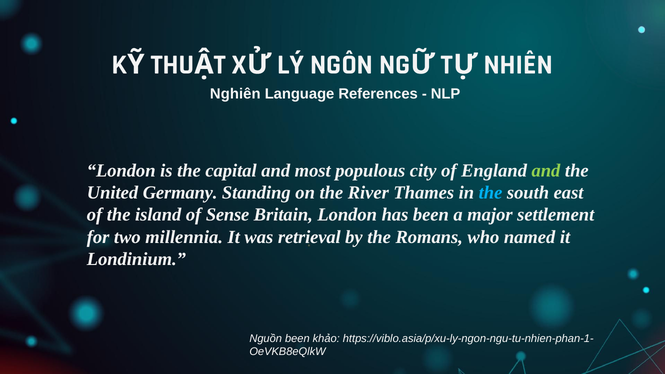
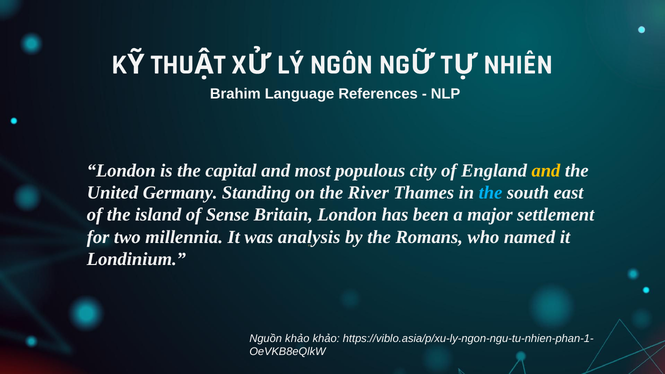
Nghiên: Nghiên -> Brahim
and at (546, 171) colour: light green -> yellow
retrieval: retrieval -> analysis
Nguồn been: been -> khảo
